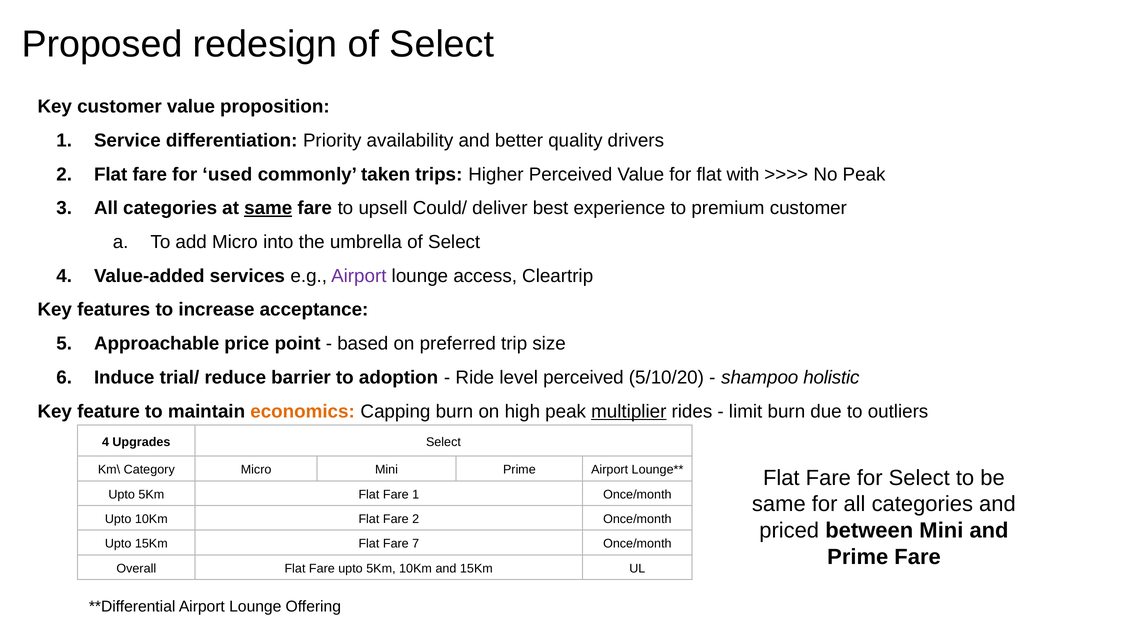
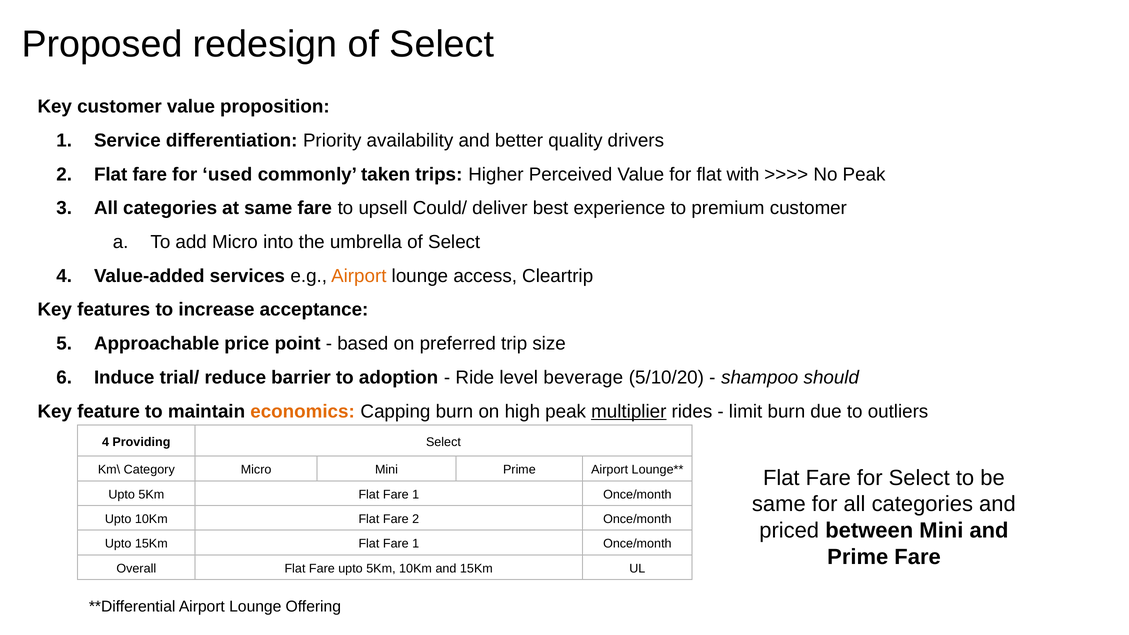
same at (268, 208) underline: present -> none
Airport at (359, 276) colour: purple -> orange
level perceived: perceived -> beverage
holistic: holistic -> should
Upgrades: Upgrades -> Providing
15Km Flat Fare 7: 7 -> 1
